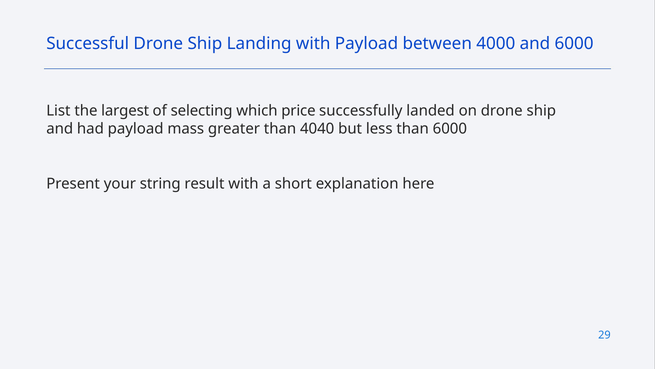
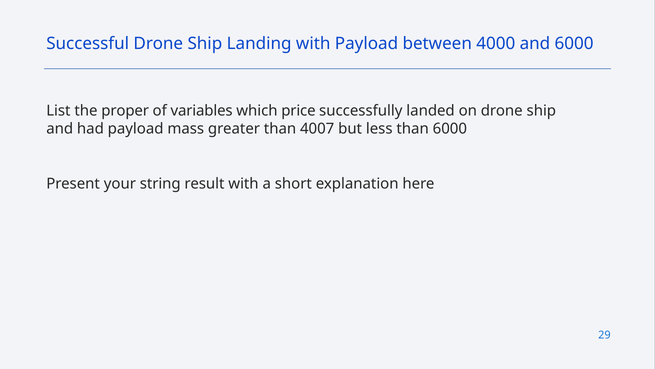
largest: largest -> proper
selecting: selecting -> variables
4040: 4040 -> 4007
